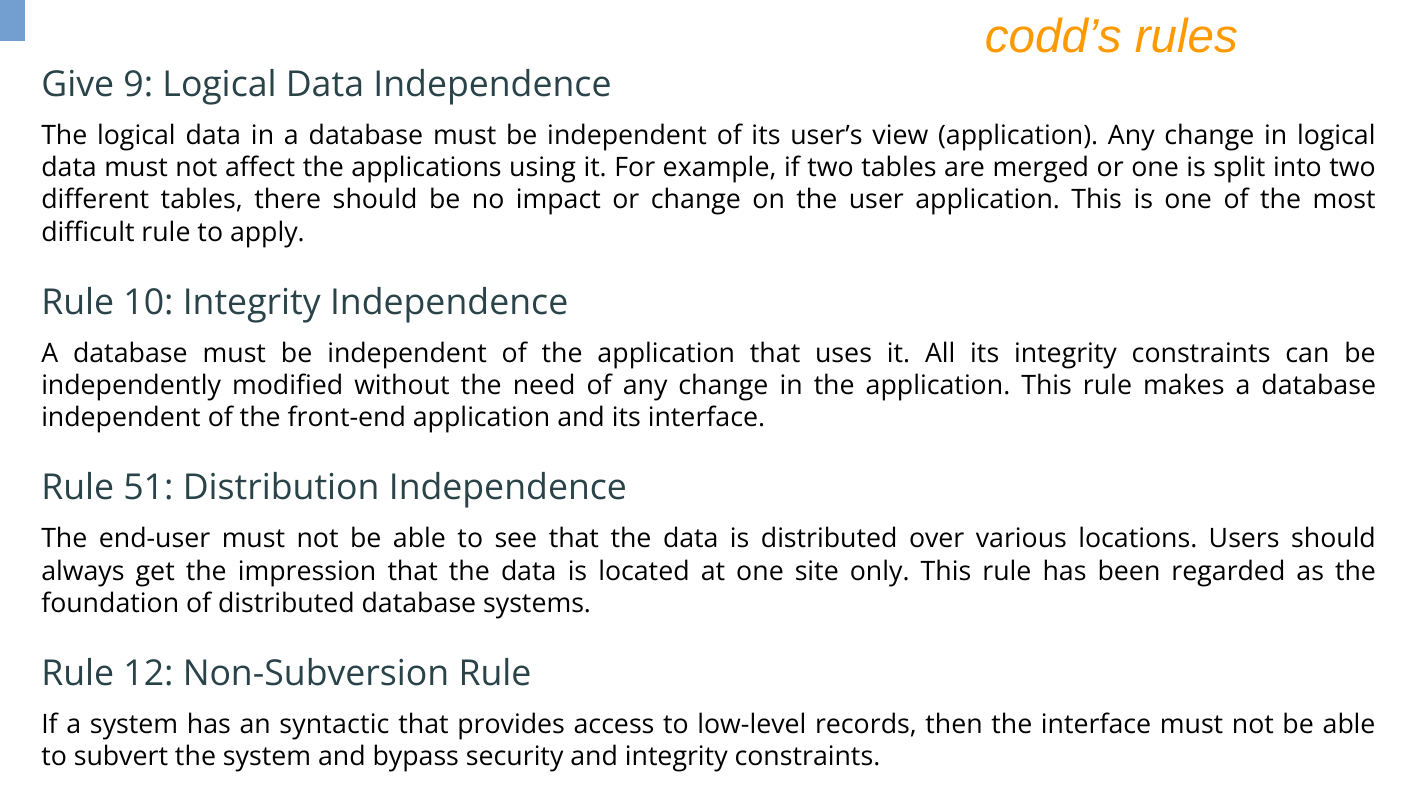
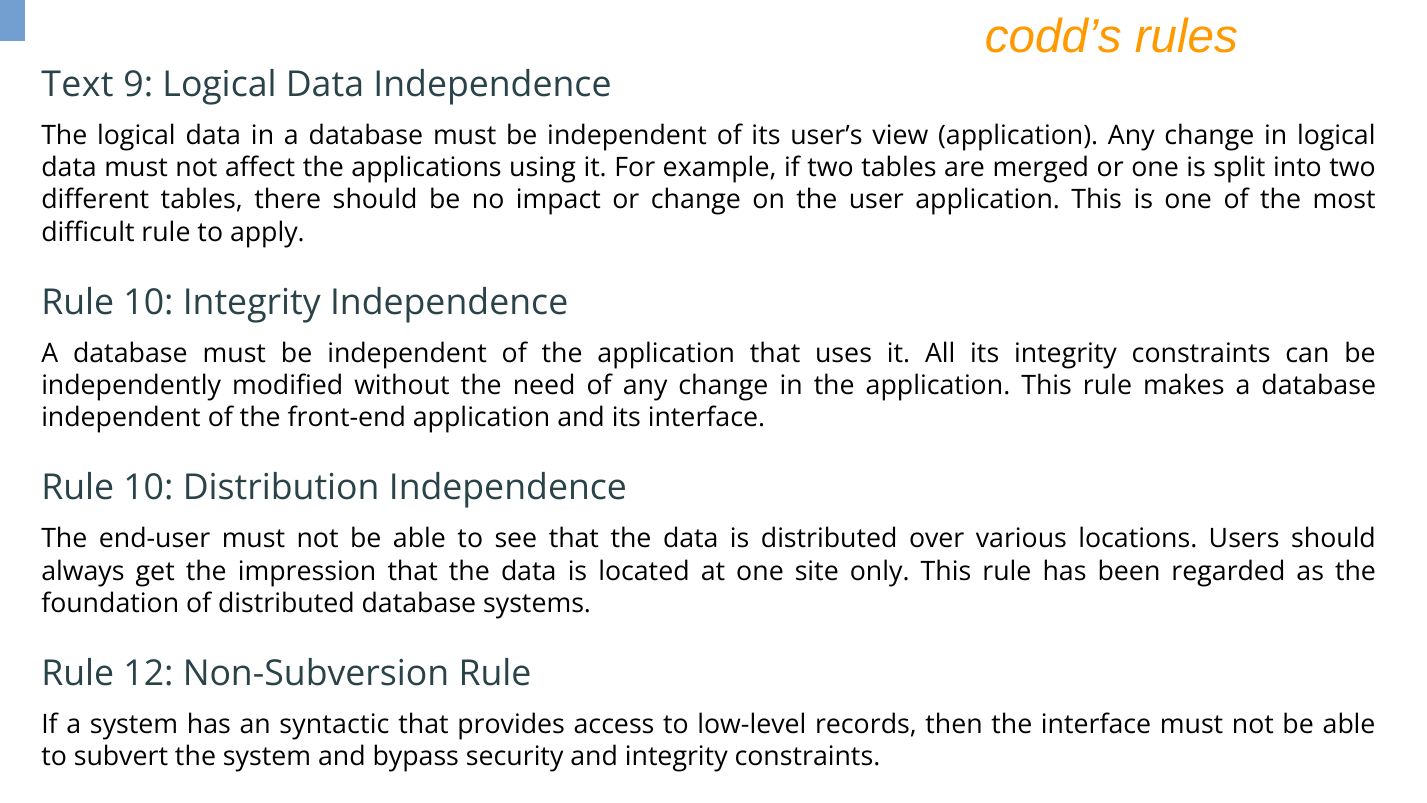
Give: Give -> Text
51 at (148, 488): 51 -> 10
